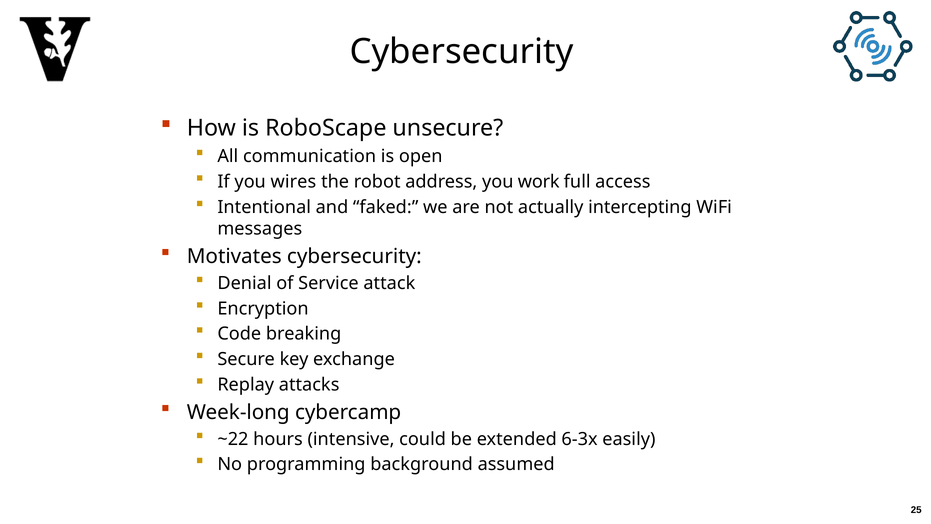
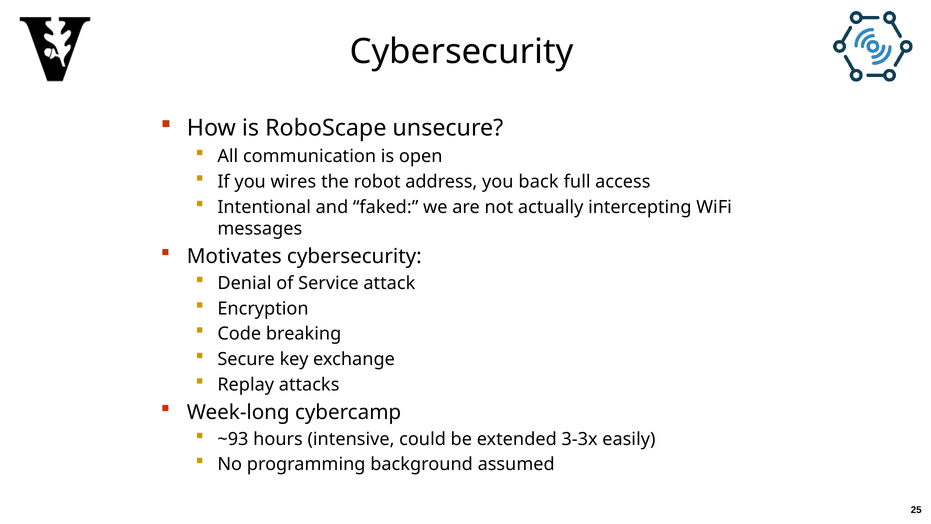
work: work -> back
~22: ~22 -> ~93
6-3x: 6-3x -> 3-3x
